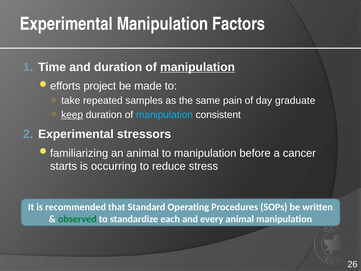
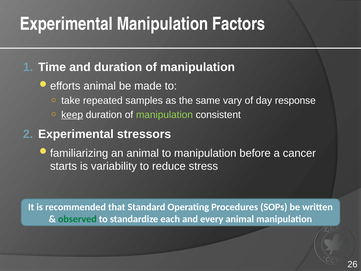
manipulation at (198, 67) underline: present -> none
project at (100, 86): project -> animal
pain: pain -> vary
graduate: graduate -> response
manipulation at (164, 115) colour: light blue -> light green
occurring: occurring -> variability
